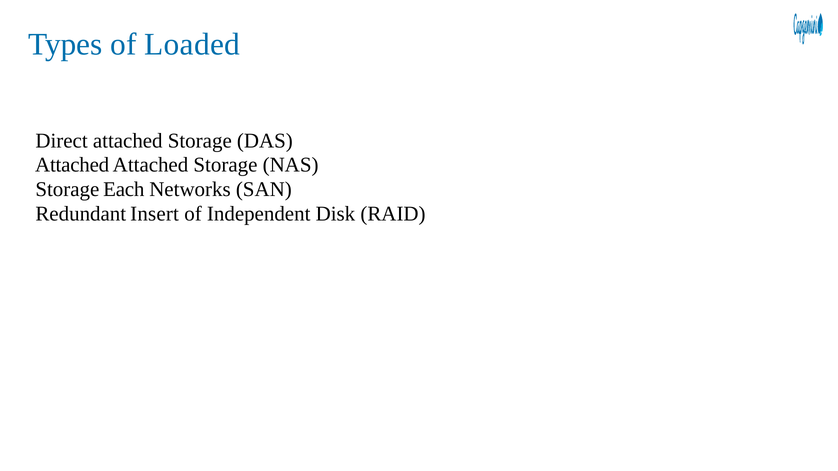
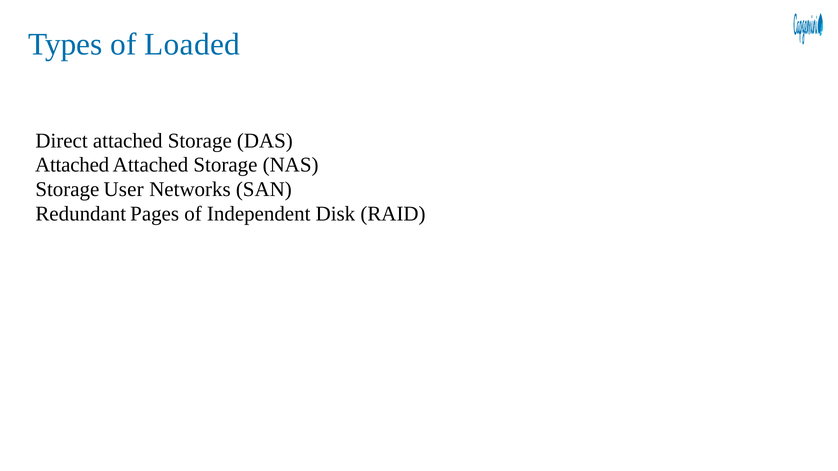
Each: Each -> User
Insert: Insert -> Pages
